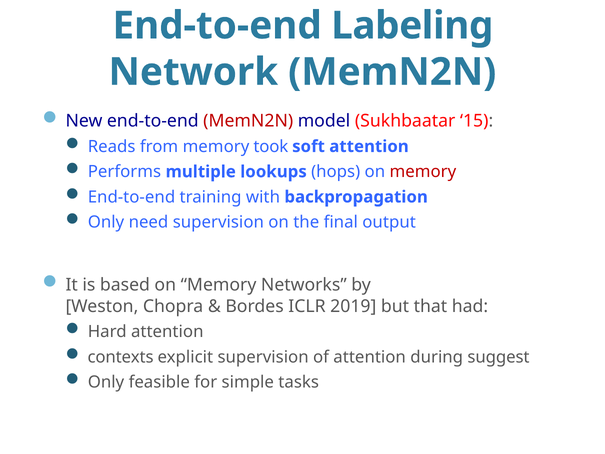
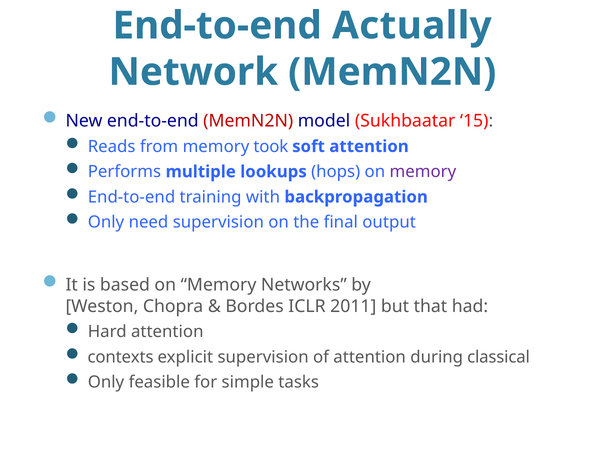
Labeling: Labeling -> Actually
memory at (423, 172) colour: red -> purple
2019: 2019 -> 2011
suggest: suggest -> classical
